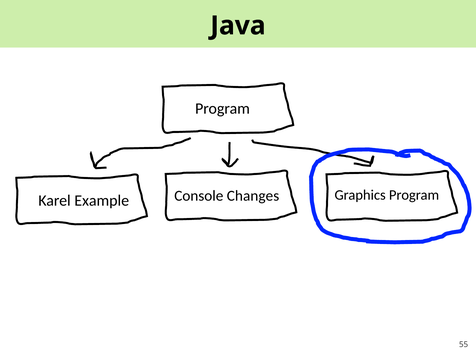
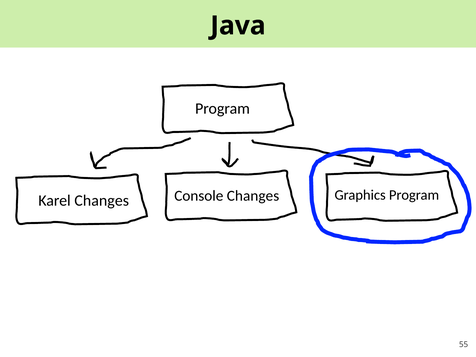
Karel Example: Example -> Changes
